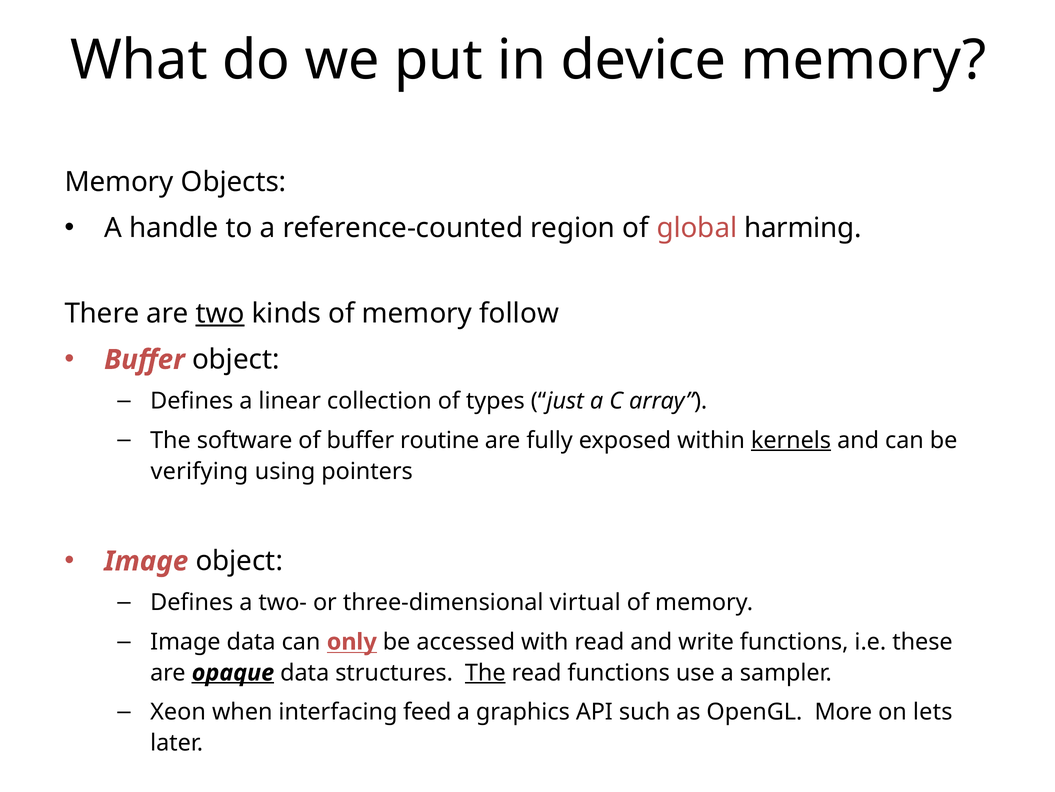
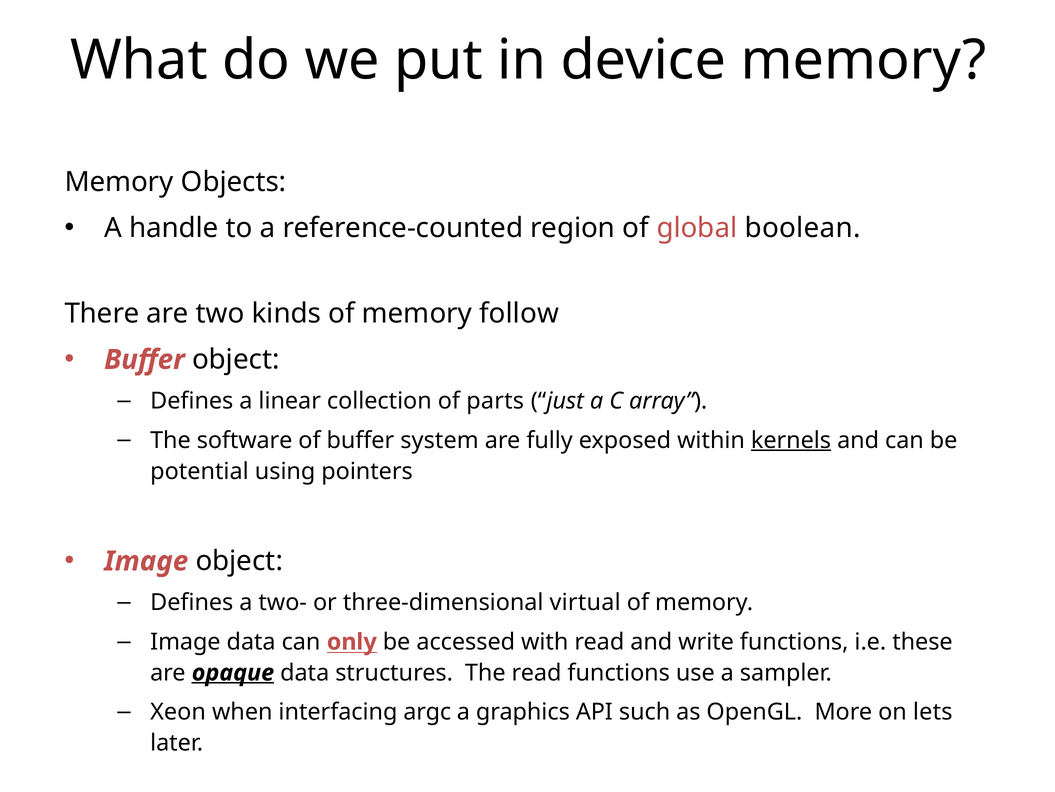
harming: harming -> boolean
two underline: present -> none
types: types -> parts
routine: routine -> system
verifying: verifying -> potential
The at (485, 672) underline: present -> none
feed: feed -> argc
